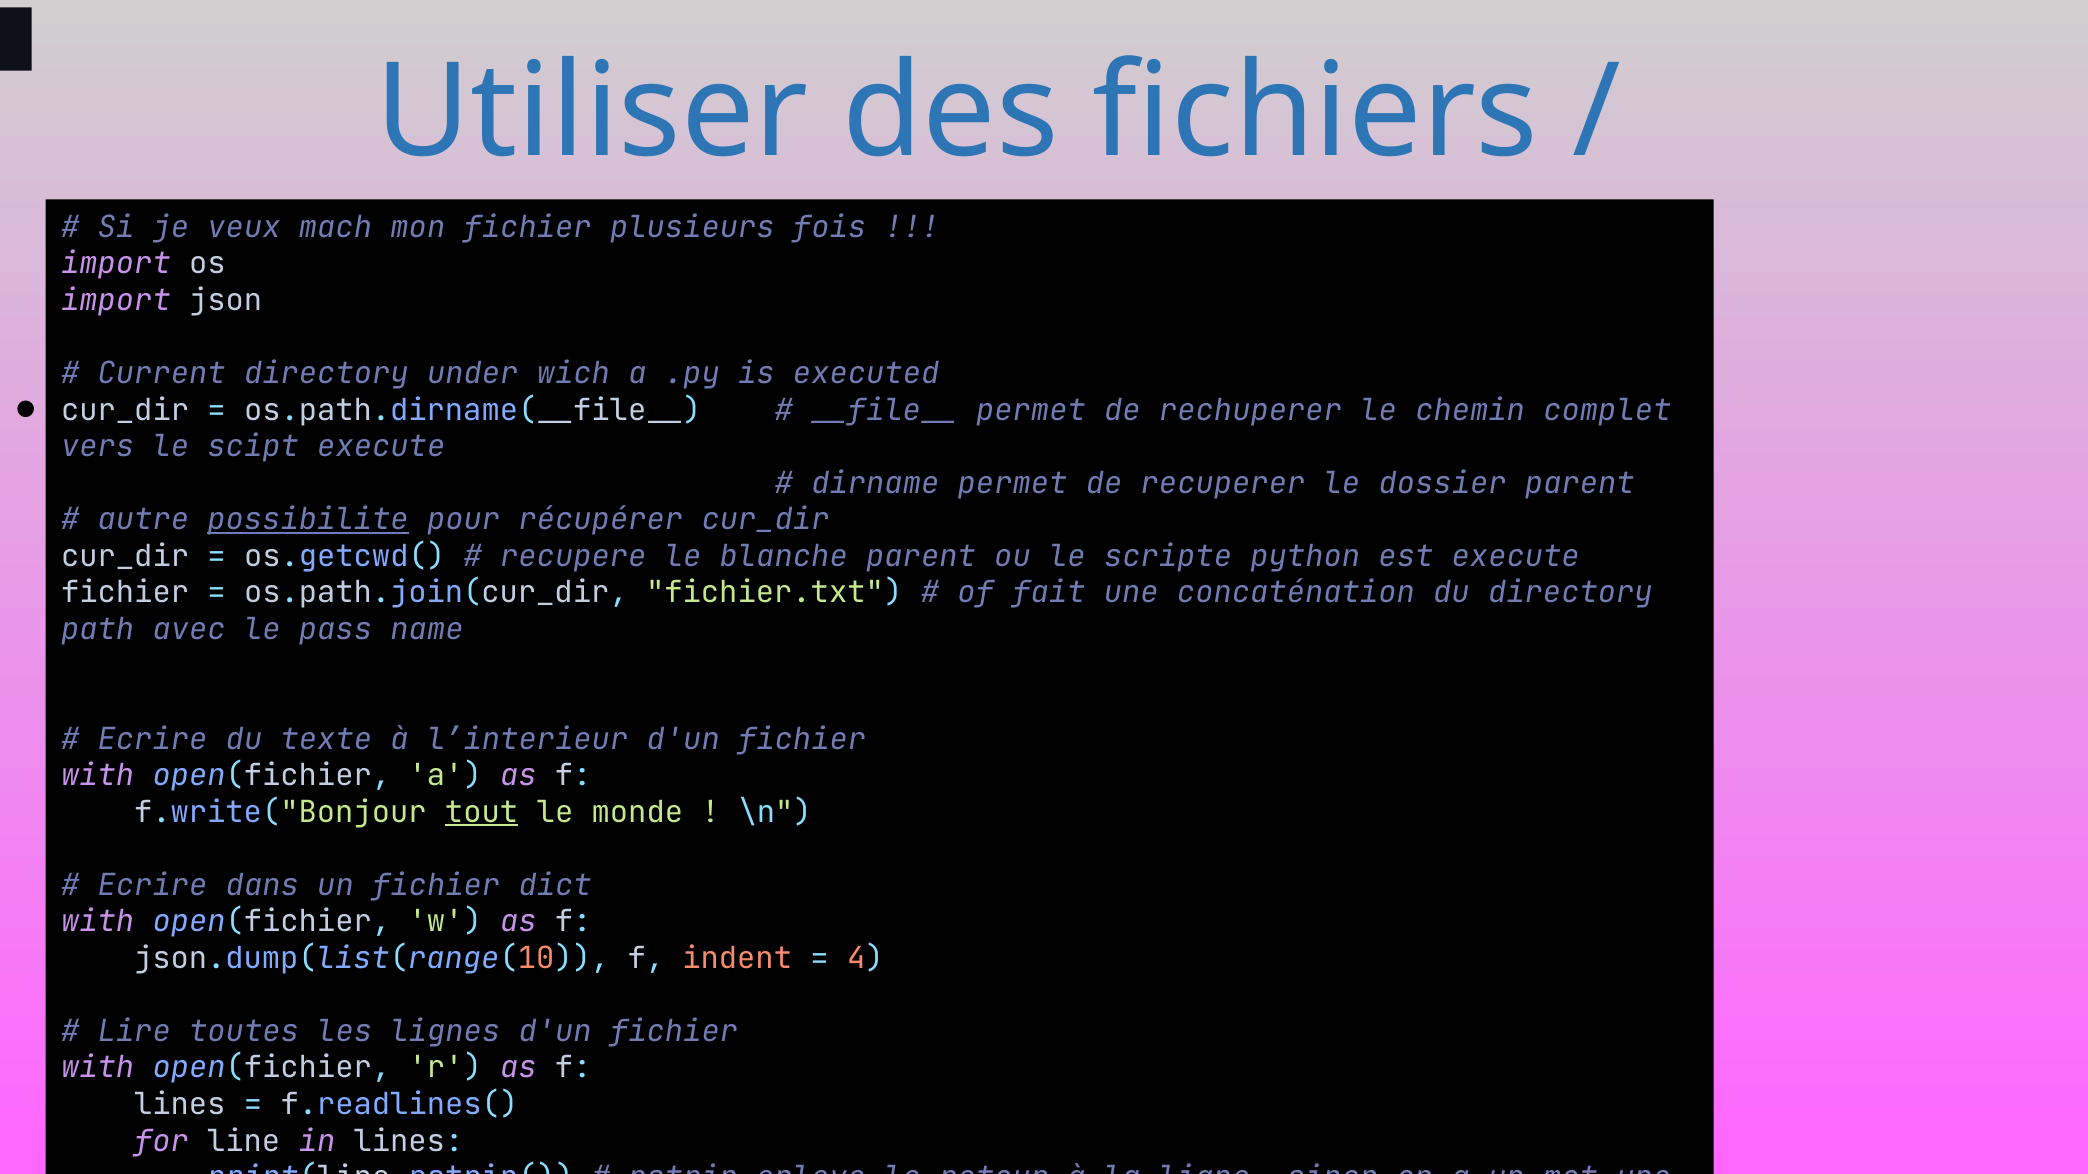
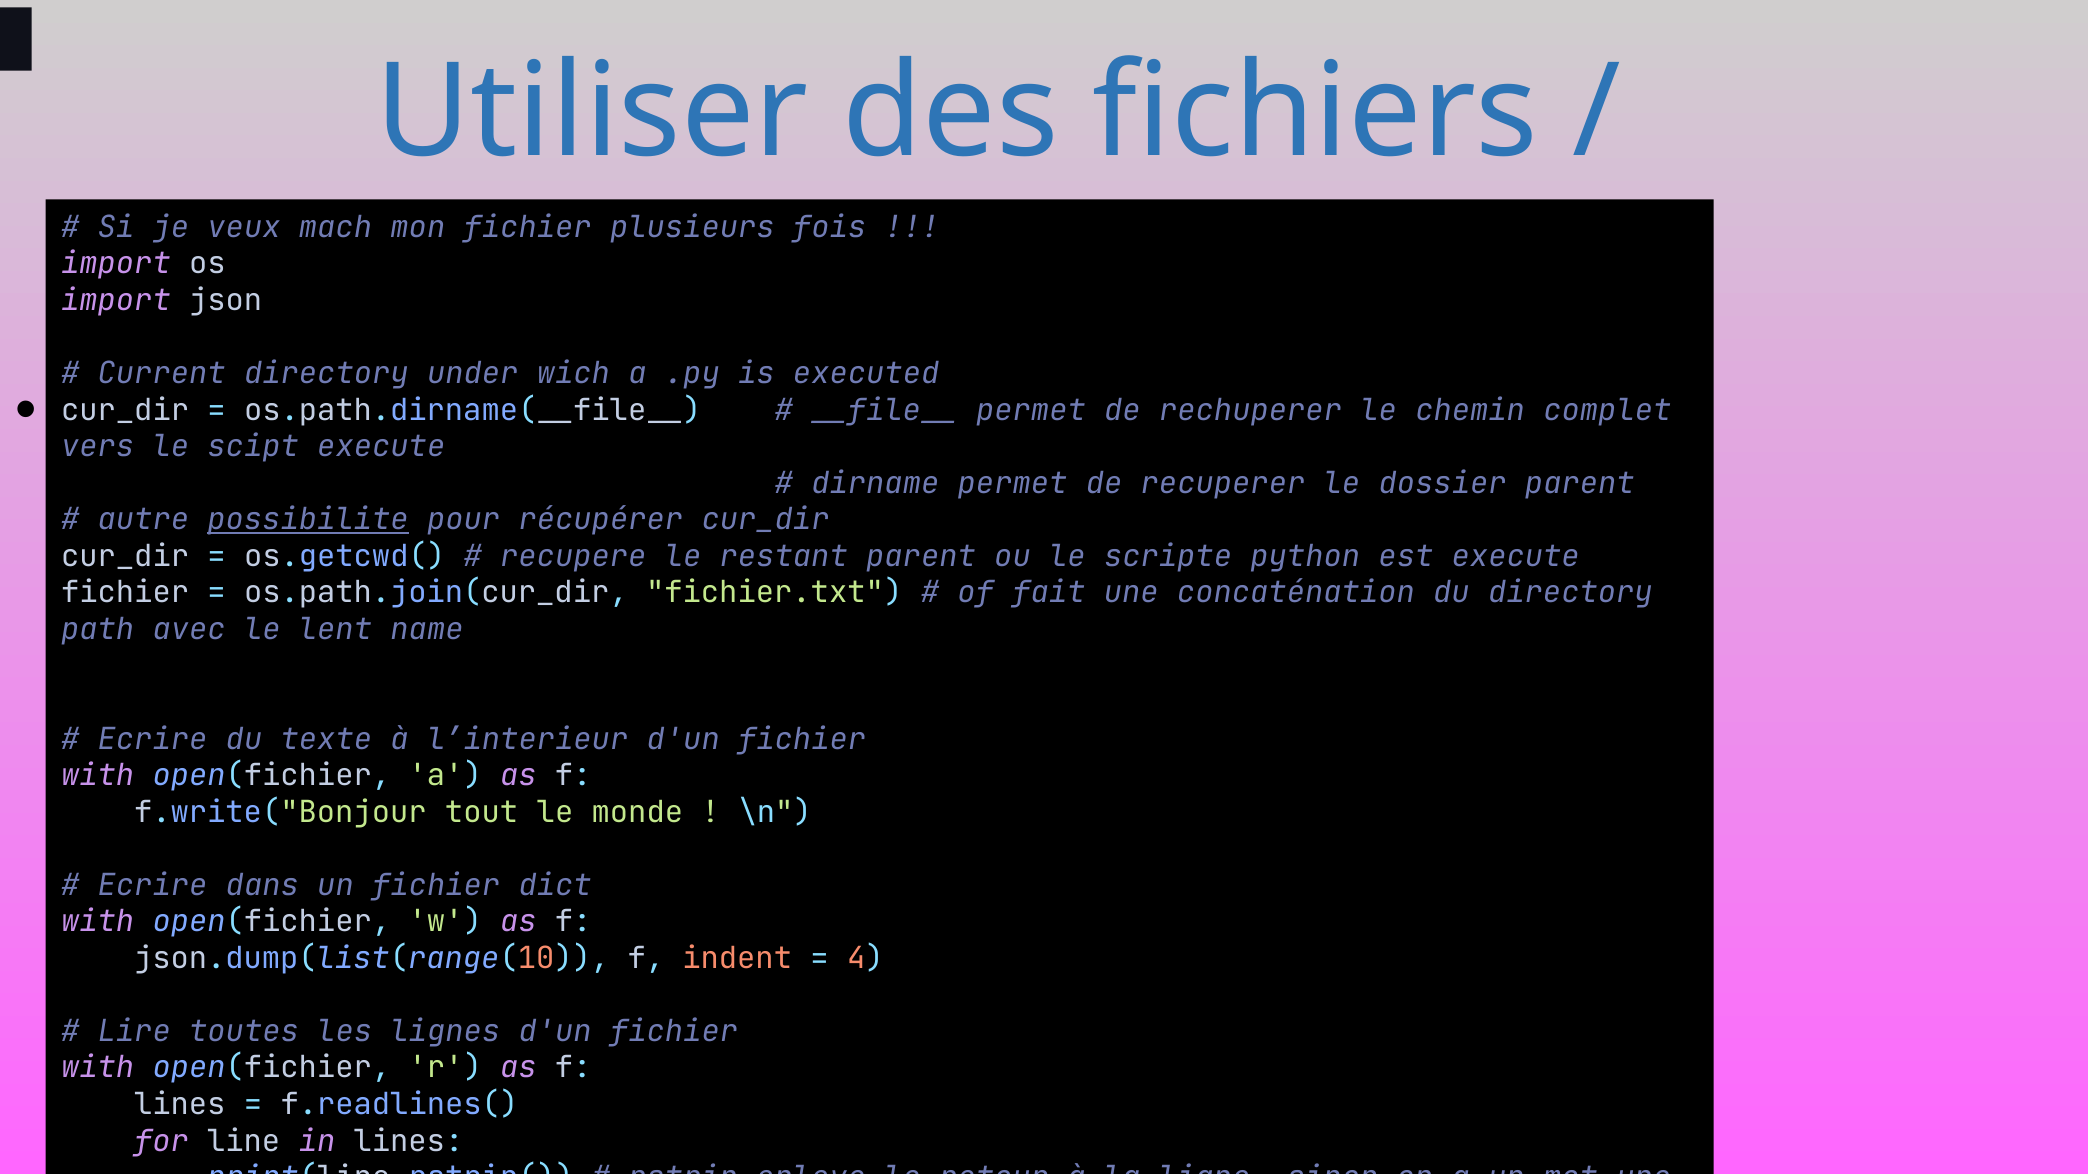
le blanche: blanche -> restant
pass: pass -> lent
tout underline: present -> none
